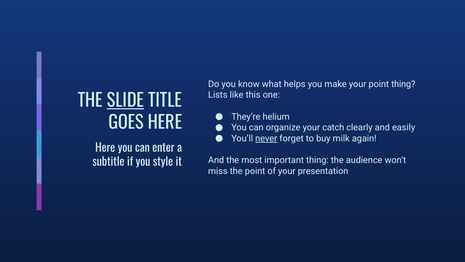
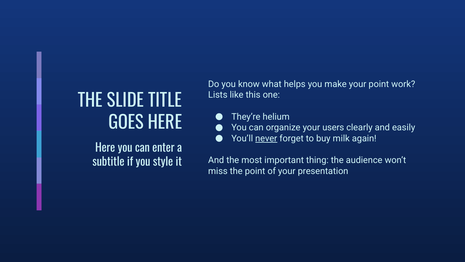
point thing: thing -> work
SLIDE underline: present -> none
catch: catch -> users
